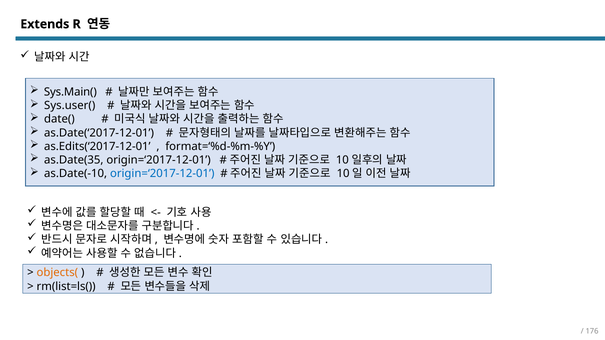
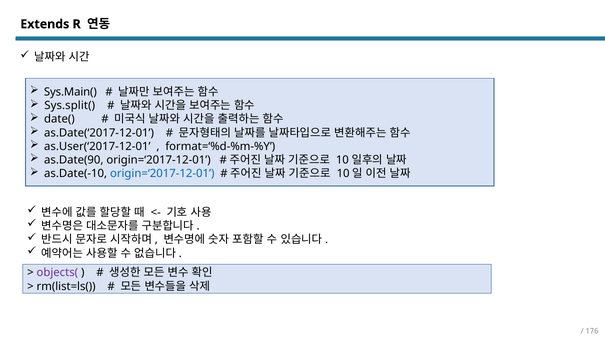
Sys.user(: Sys.user( -> Sys.split(
as.Edits(‘2017-12-01: as.Edits(‘2017-12-01 -> as.User(‘2017-12-01
as.Date(35: as.Date(35 -> as.Date(90
objects( colour: orange -> purple
